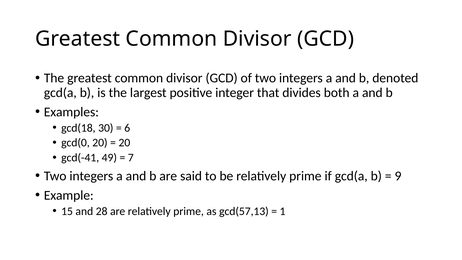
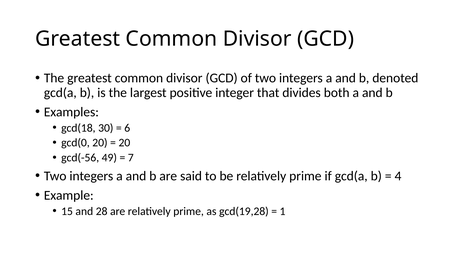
gcd(-41: gcd(-41 -> gcd(-56
9: 9 -> 4
gcd(57,13: gcd(57,13 -> gcd(19,28
